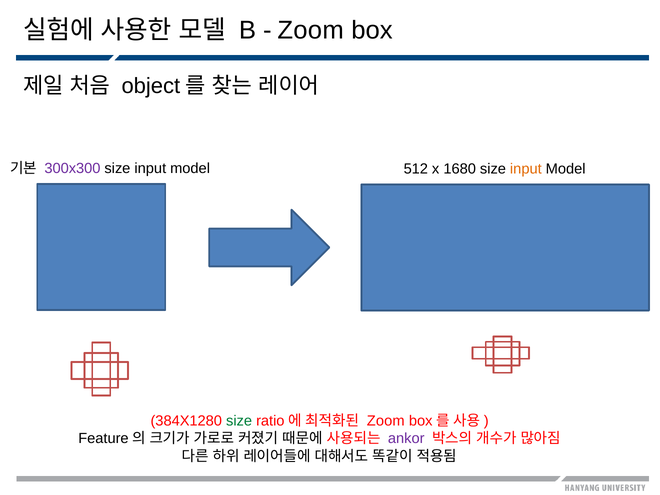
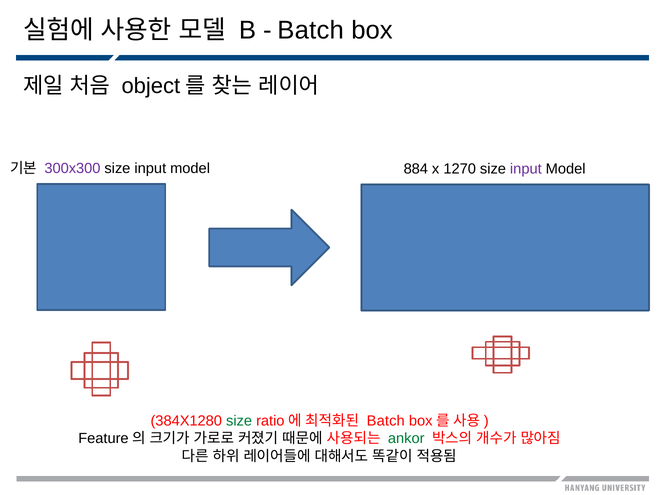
Zoom at (311, 30): Zoom -> Batch
512: 512 -> 884
1680: 1680 -> 1270
input at (526, 169) colour: orange -> purple
Zoom at (386, 421): Zoom -> Batch
ankor colour: purple -> green
